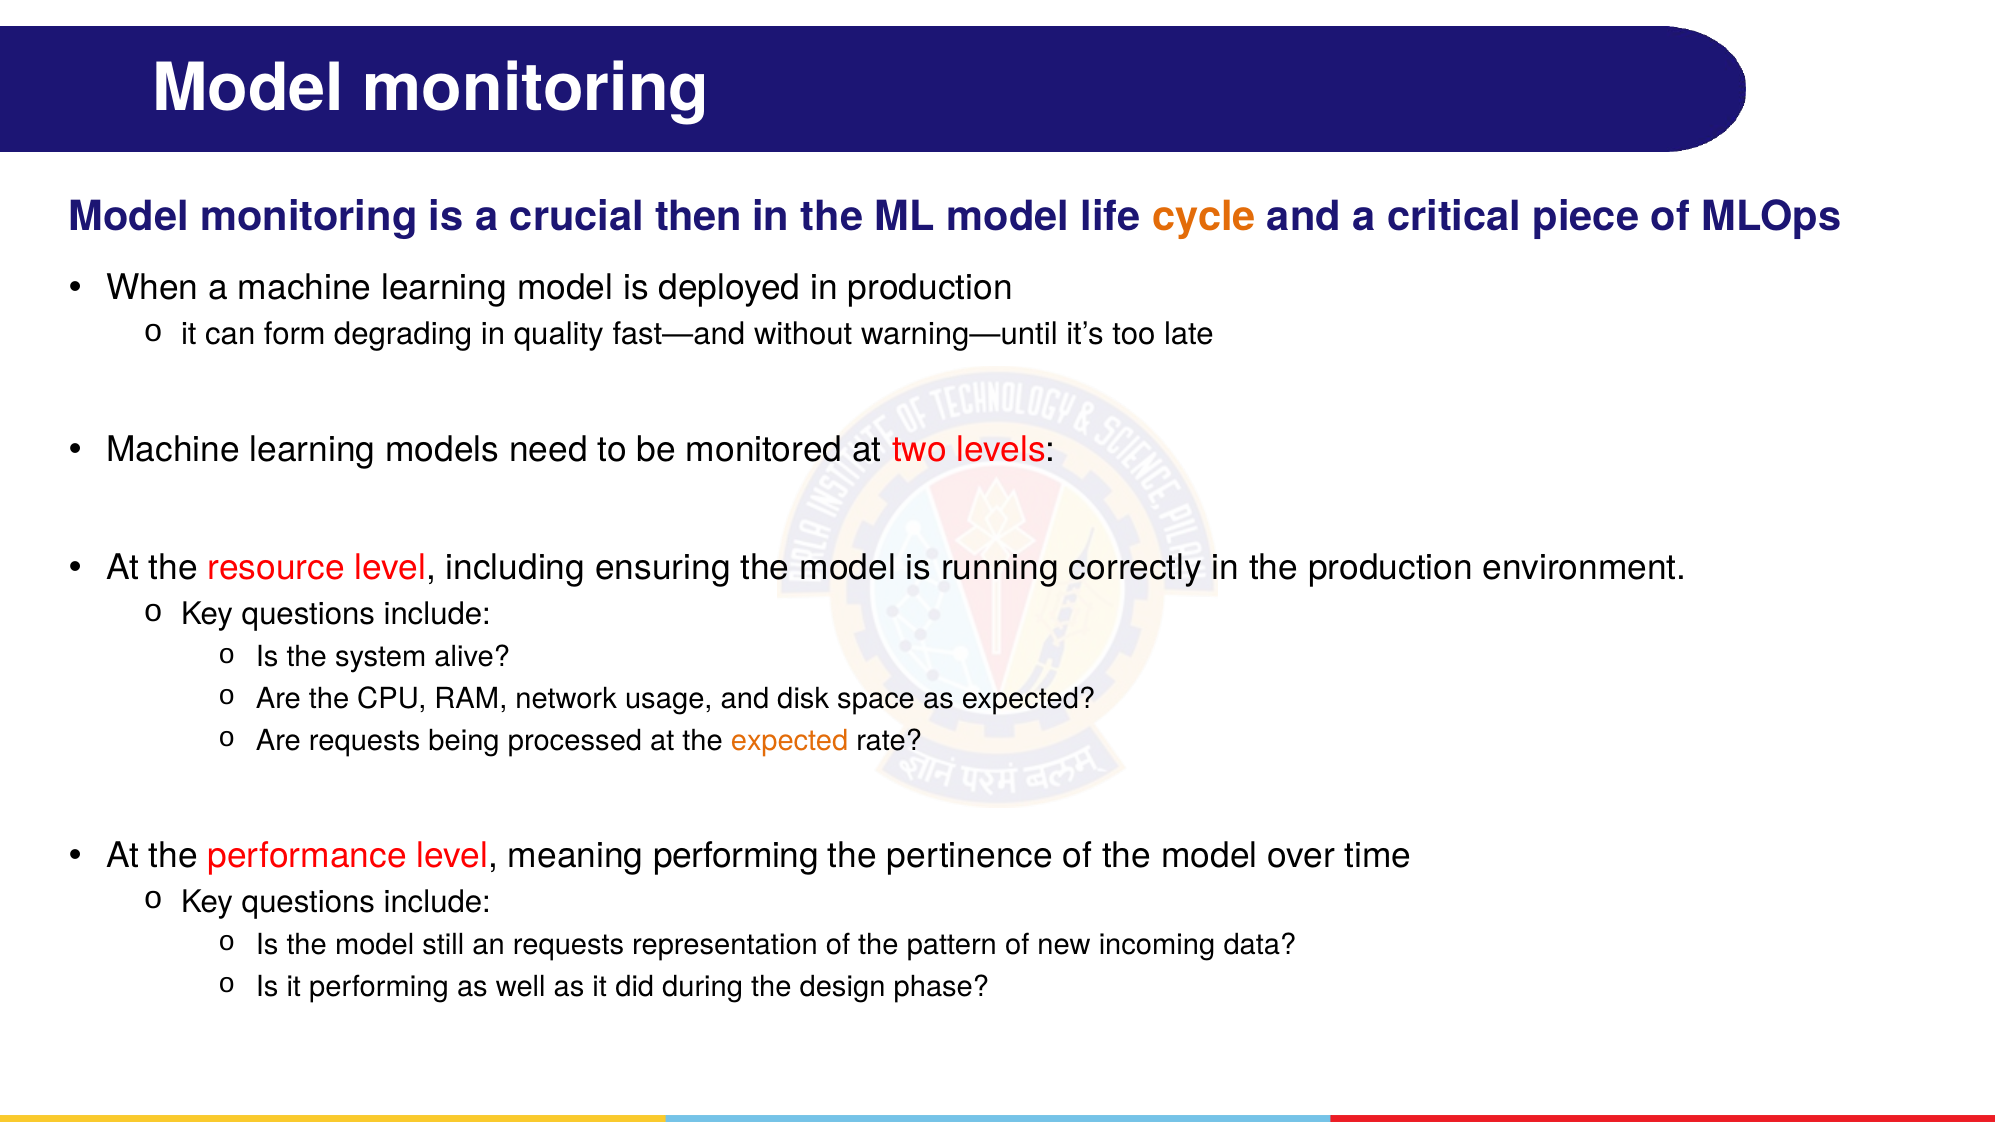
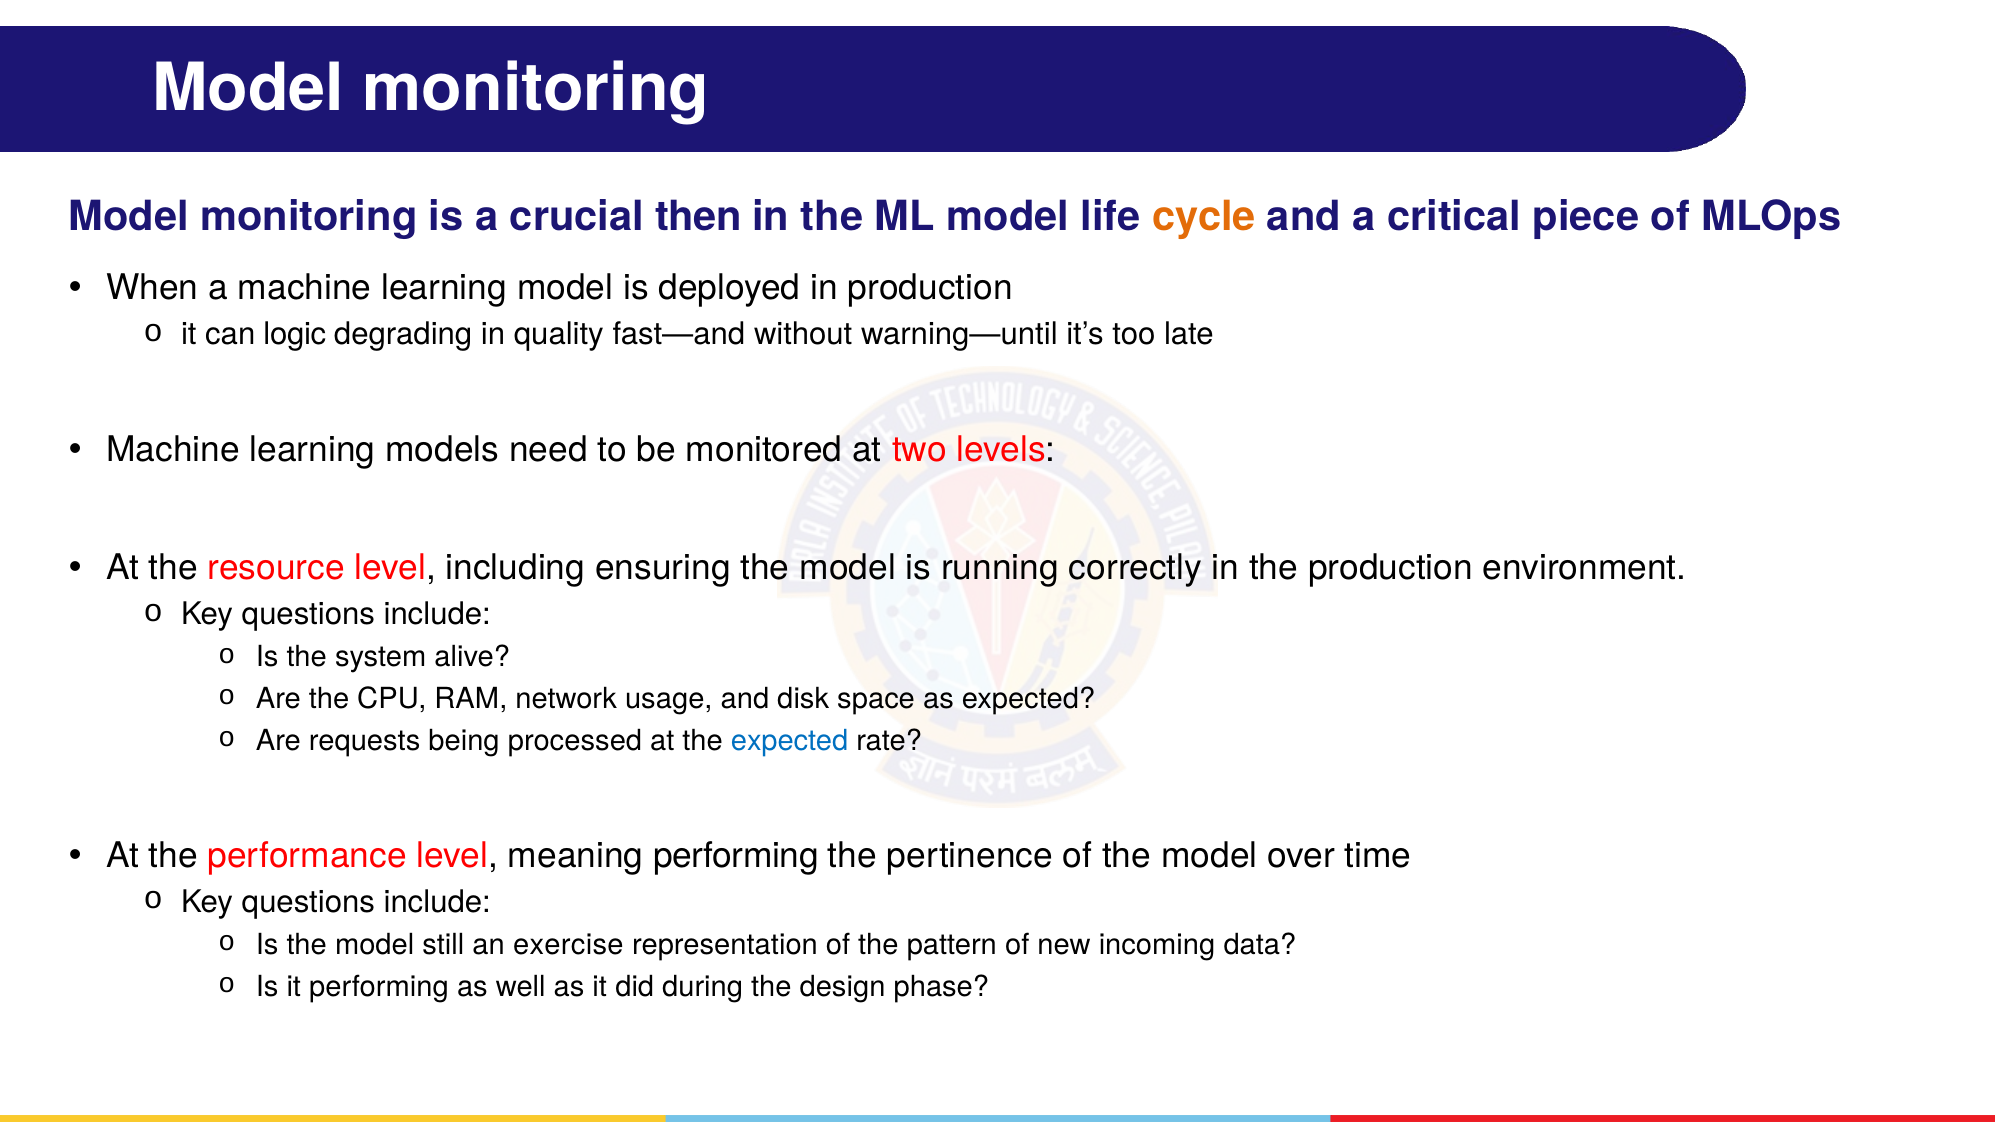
form: form -> logic
expected at (790, 741) colour: orange -> blue
an requests: requests -> exercise
